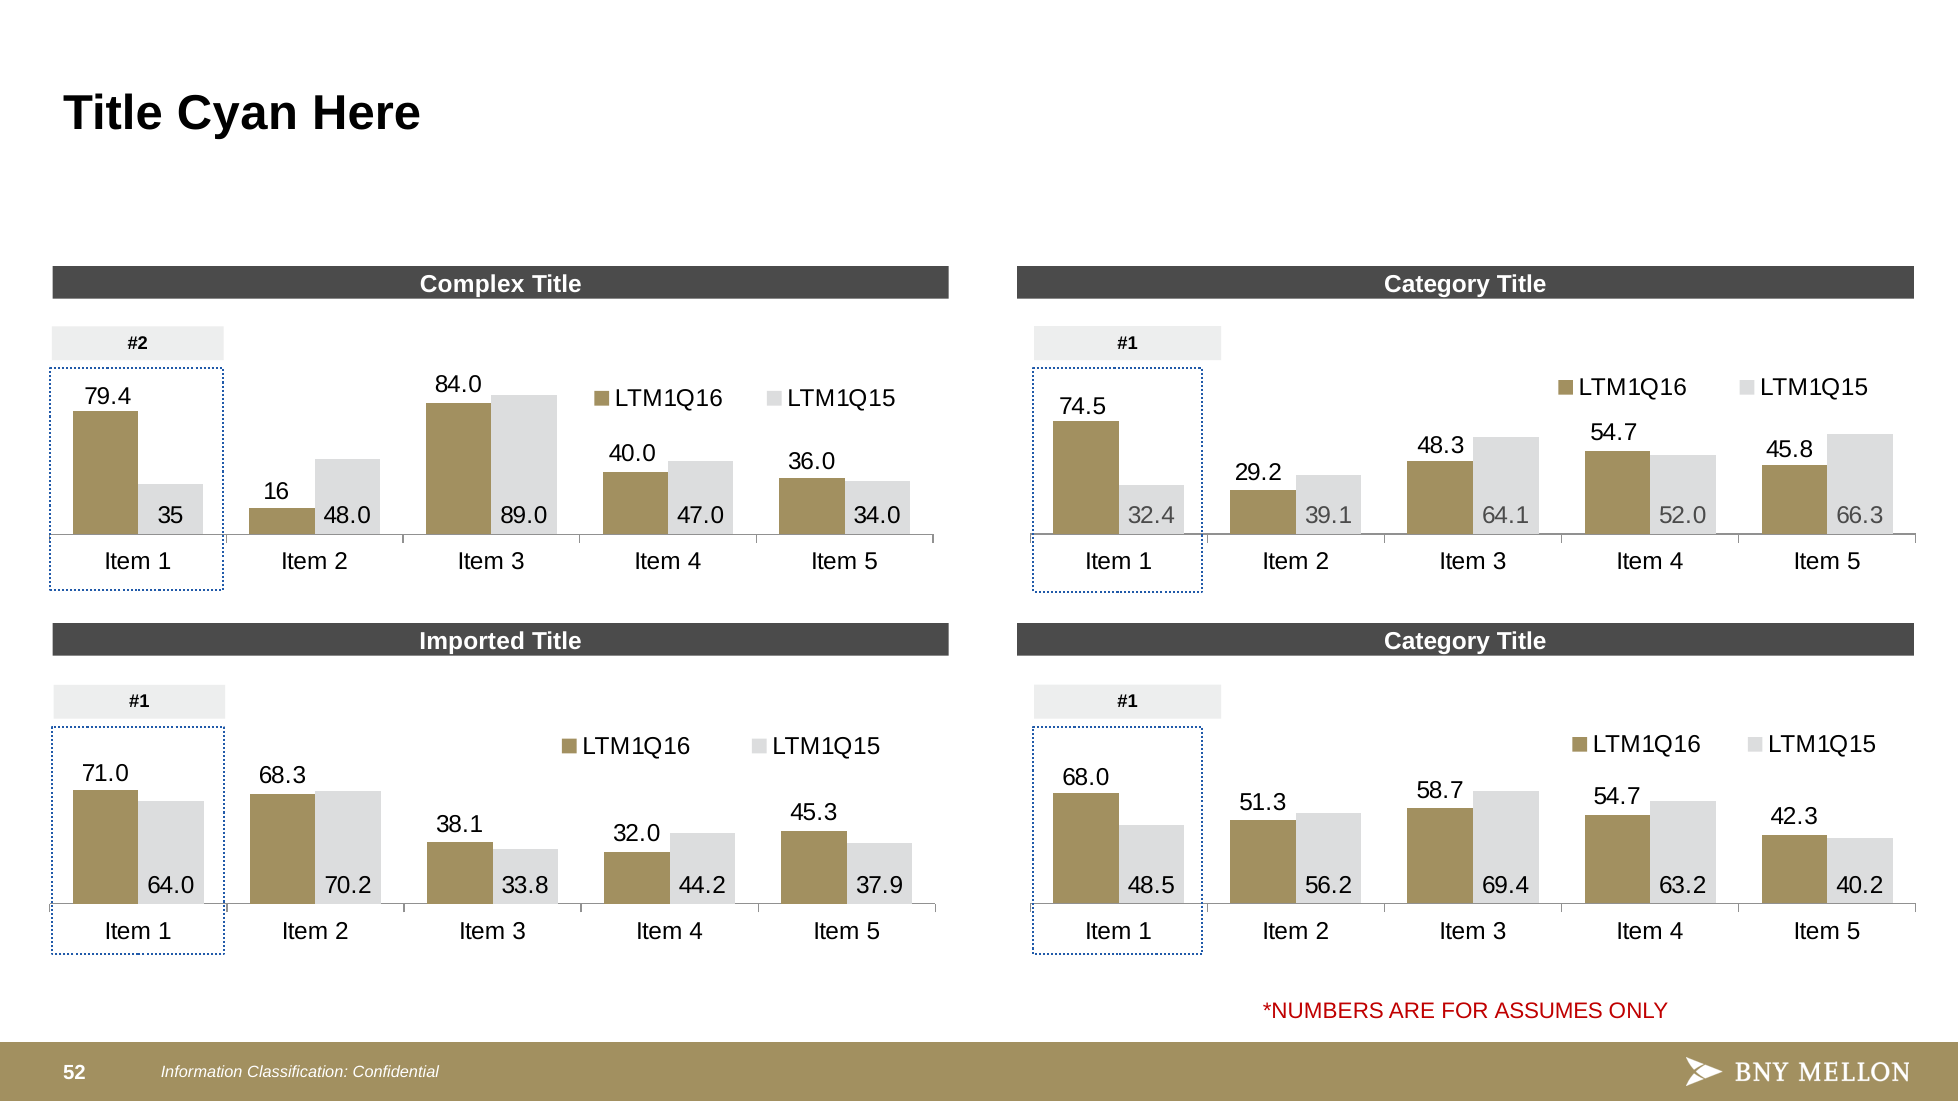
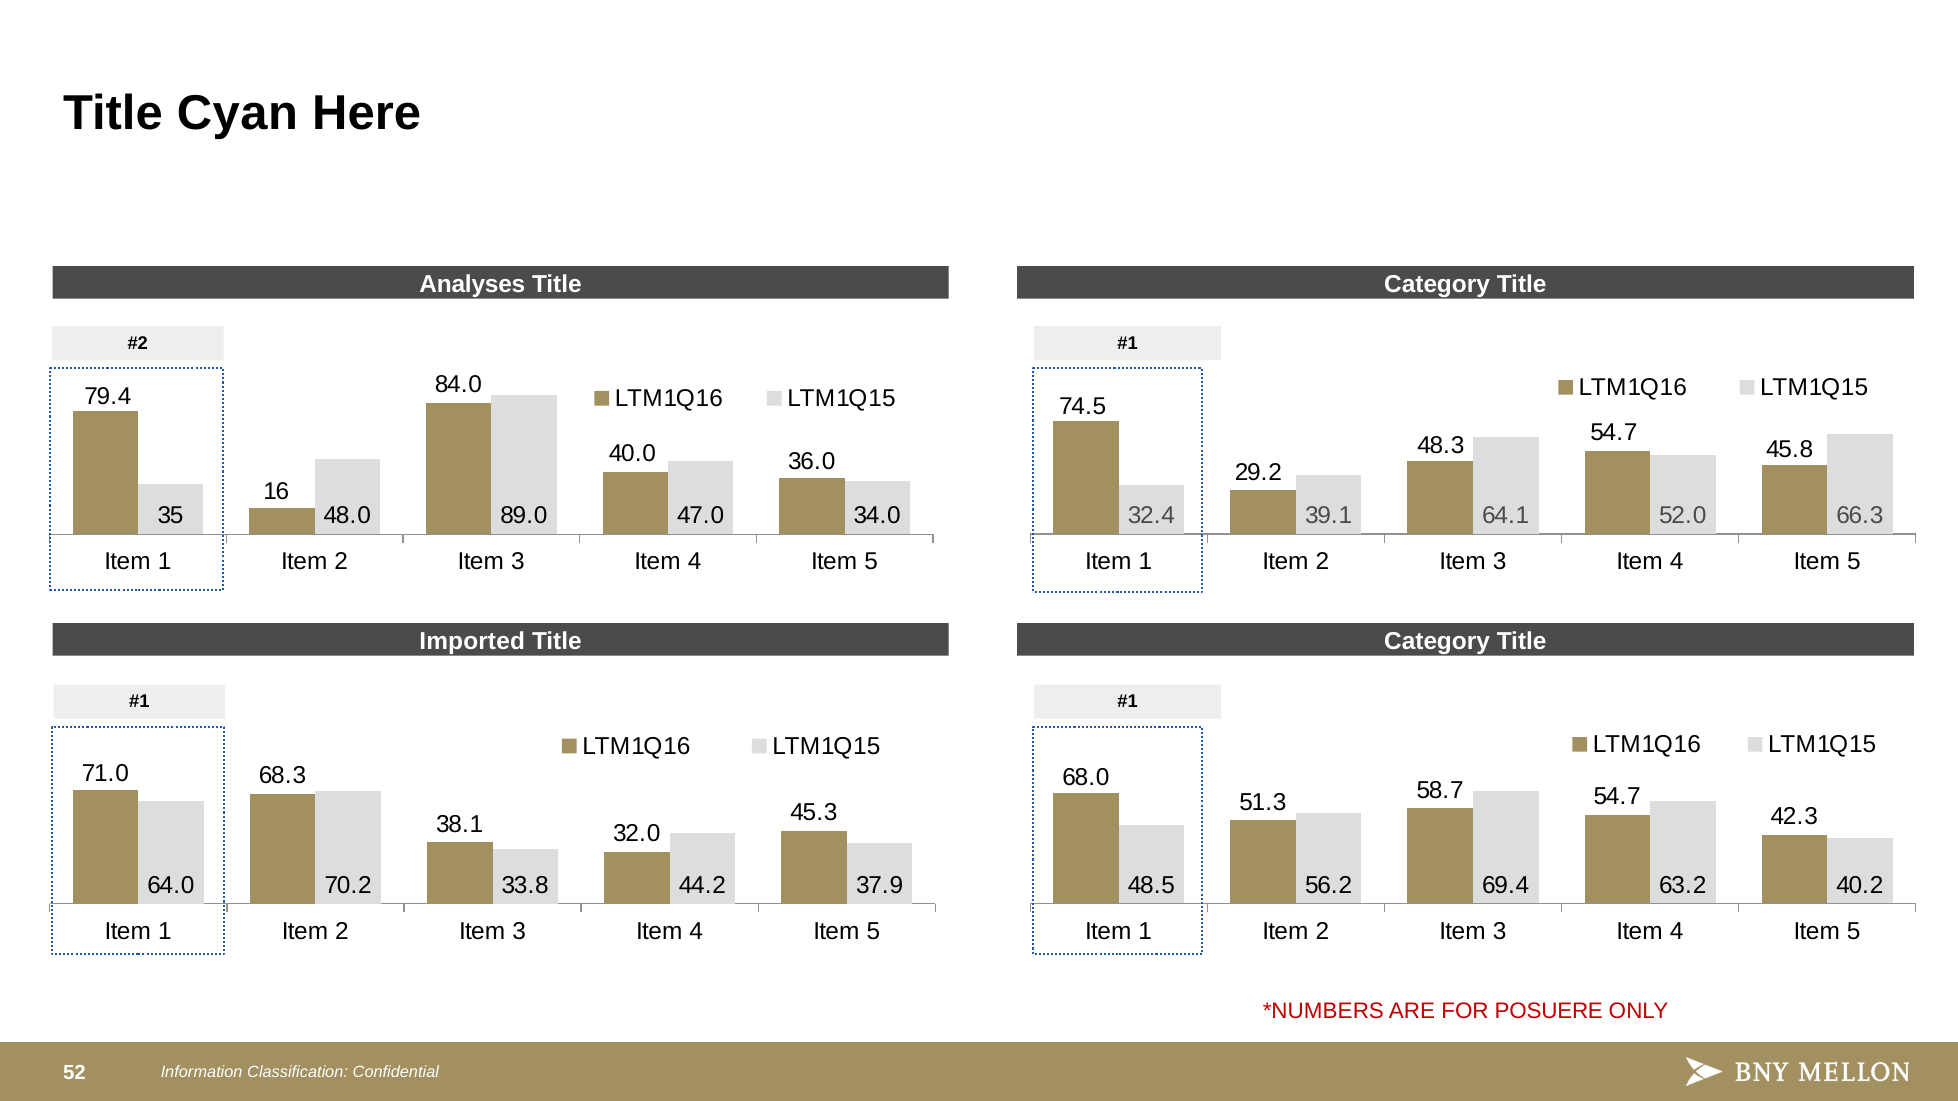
Complex: Complex -> Analyses
ASSUMES: ASSUMES -> POSUERE
